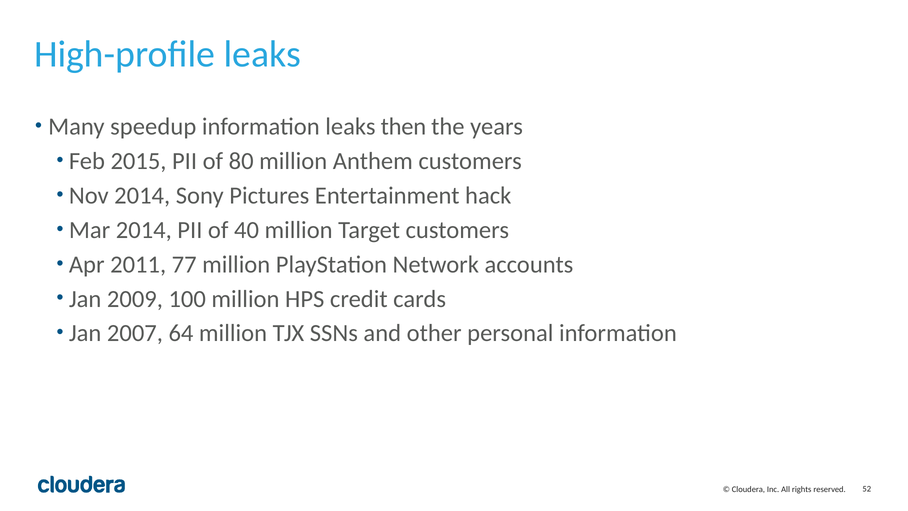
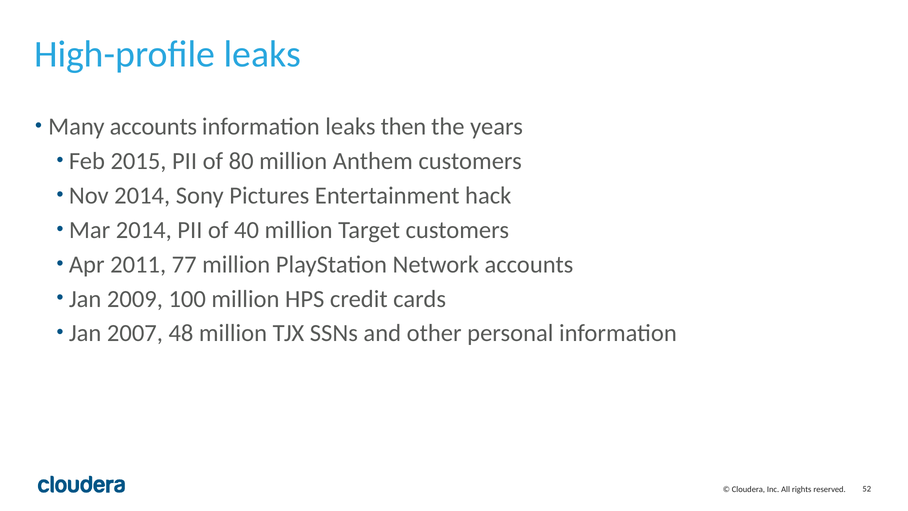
Many speedup: speedup -> accounts
64: 64 -> 48
